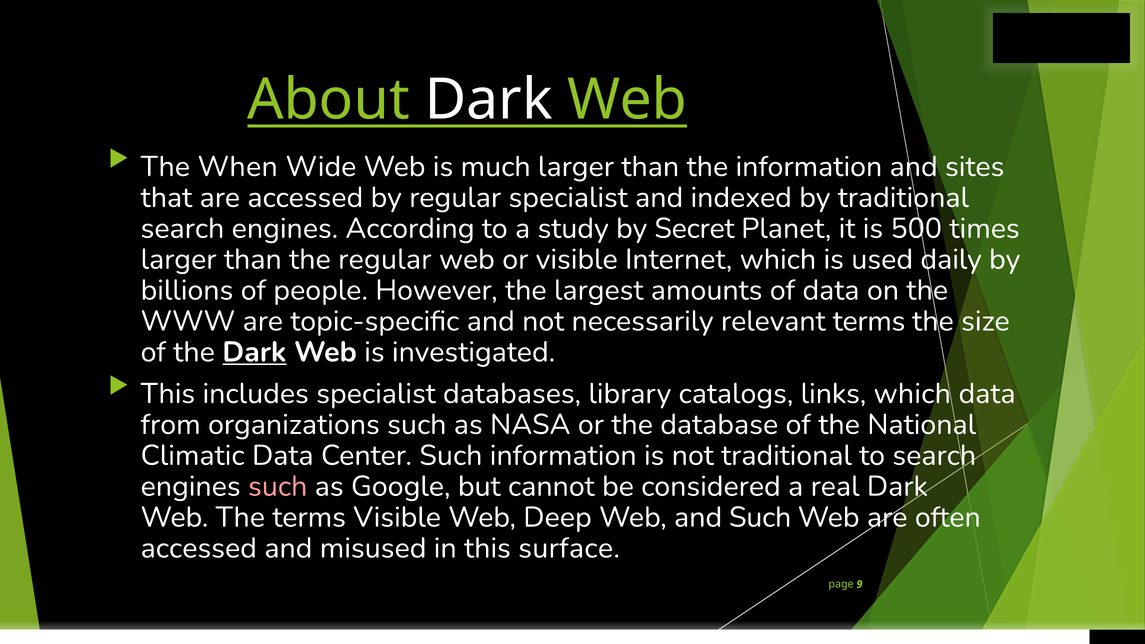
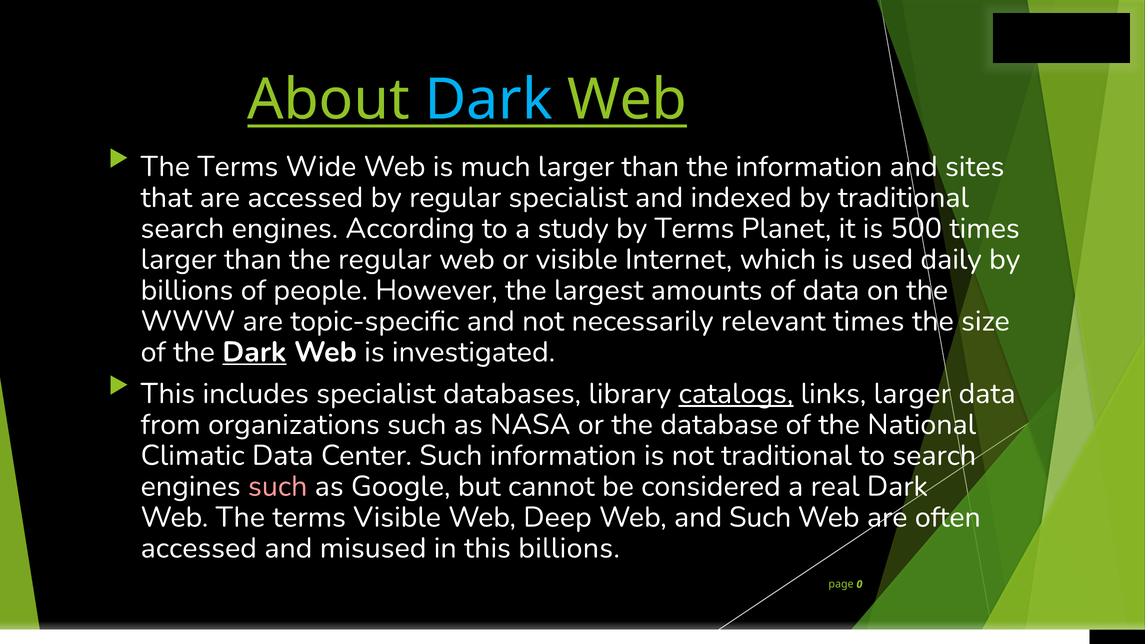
Dark at (489, 100) colour: white -> light blue
When at (238, 167): When -> Terms
by Secret: Secret -> Terms
relevant terms: terms -> times
catalogs underline: none -> present
links which: which -> larger
this surface: surface -> billions
9: 9 -> 0
